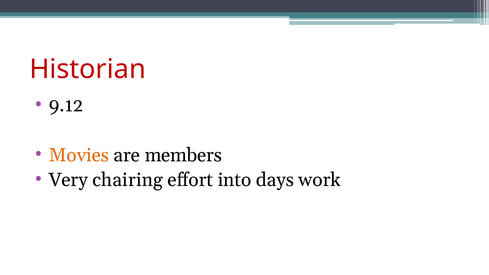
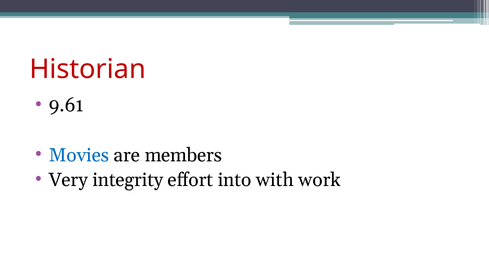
9.12: 9.12 -> 9.61
Movies colour: orange -> blue
chairing: chairing -> integrity
days: days -> with
